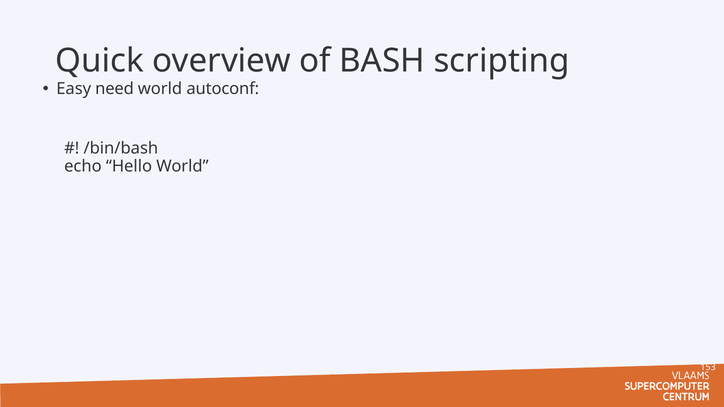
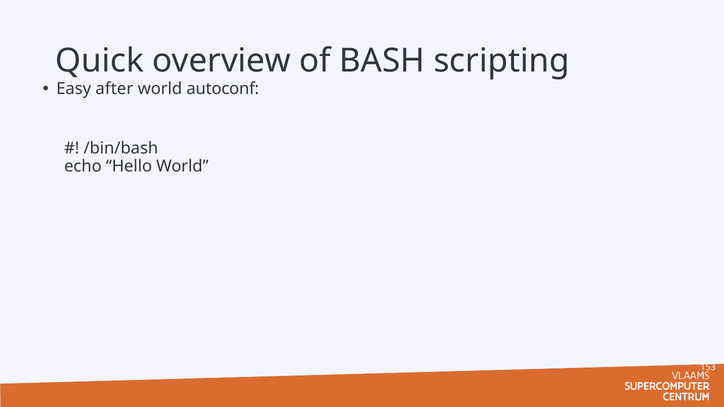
need: need -> after
